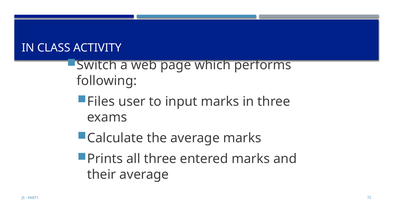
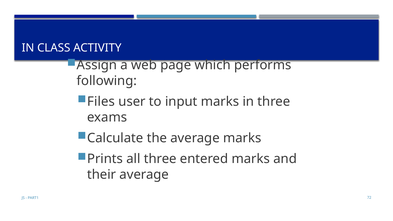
Switch: Switch -> Assign
